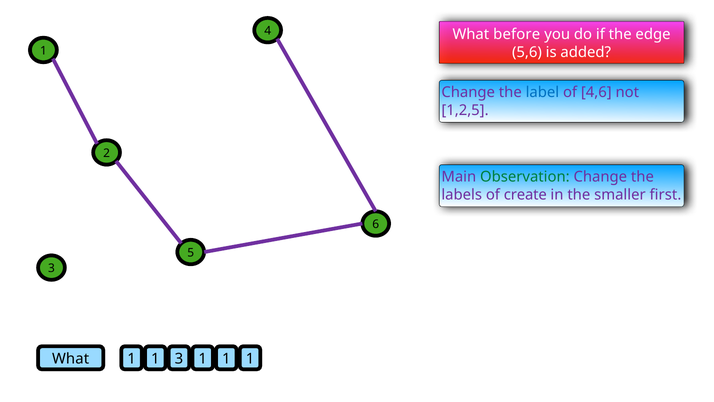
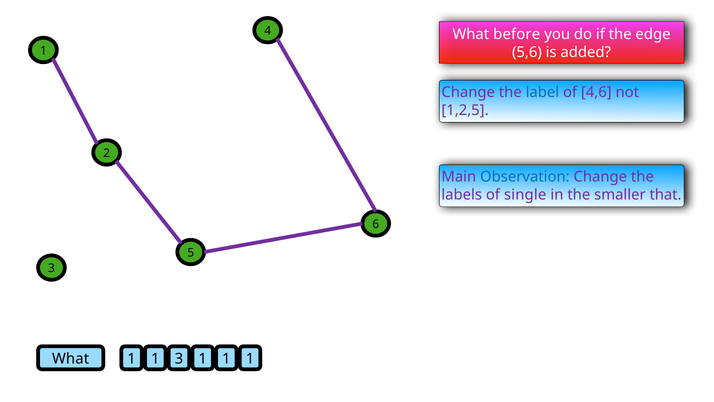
Observation colour: green -> blue
create: create -> single
first: first -> that
